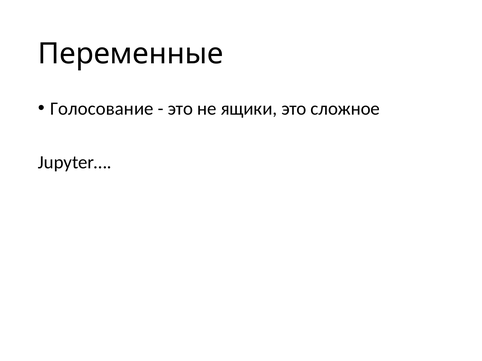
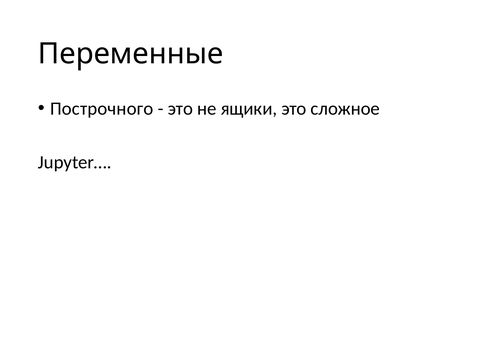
Голосование: Голосование -> Построчного
